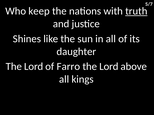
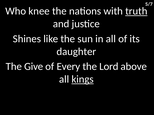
keep: keep -> knee
Lord at (34, 67): Lord -> Give
Farro: Farro -> Every
kings underline: none -> present
